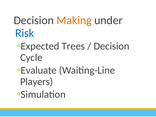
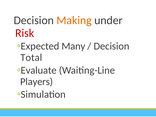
Risk colour: blue -> red
Trees: Trees -> Many
Cycle: Cycle -> Total
